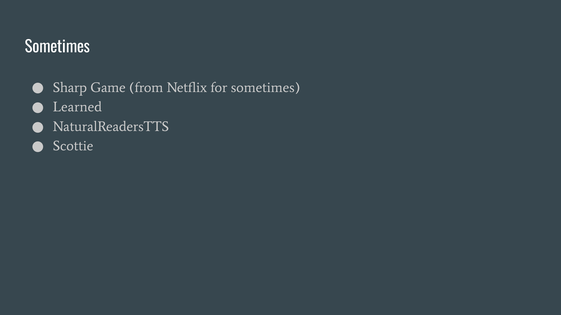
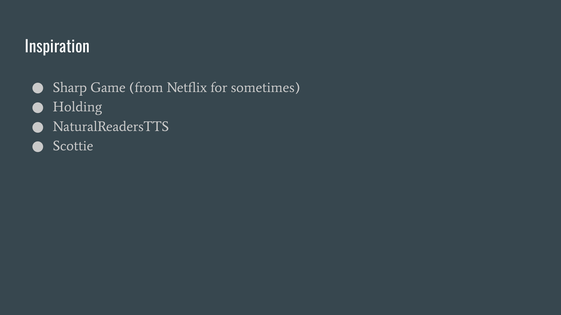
Sometimes at (57, 47): Sometimes -> Inspiration
Learned: Learned -> Holding
